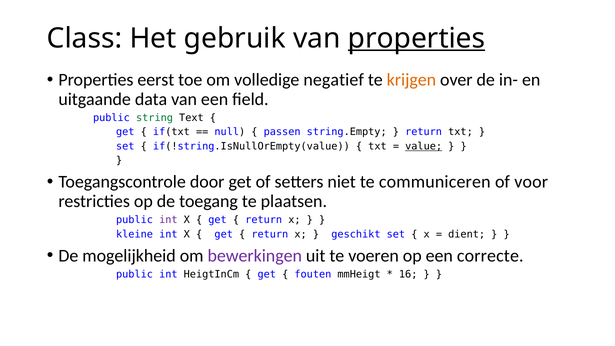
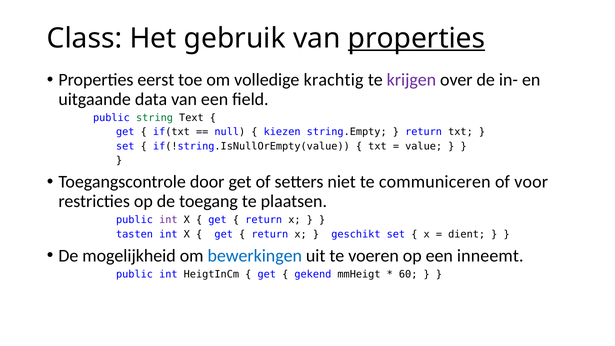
negatief: negatief -> krachtig
krijgen colour: orange -> purple
passen: passen -> kiezen
value underline: present -> none
kleine: kleine -> tasten
bewerkingen colour: purple -> blue
correcte: correcte -> inneemt
fouten: fouten -> gekend
16: 16 -> 60
